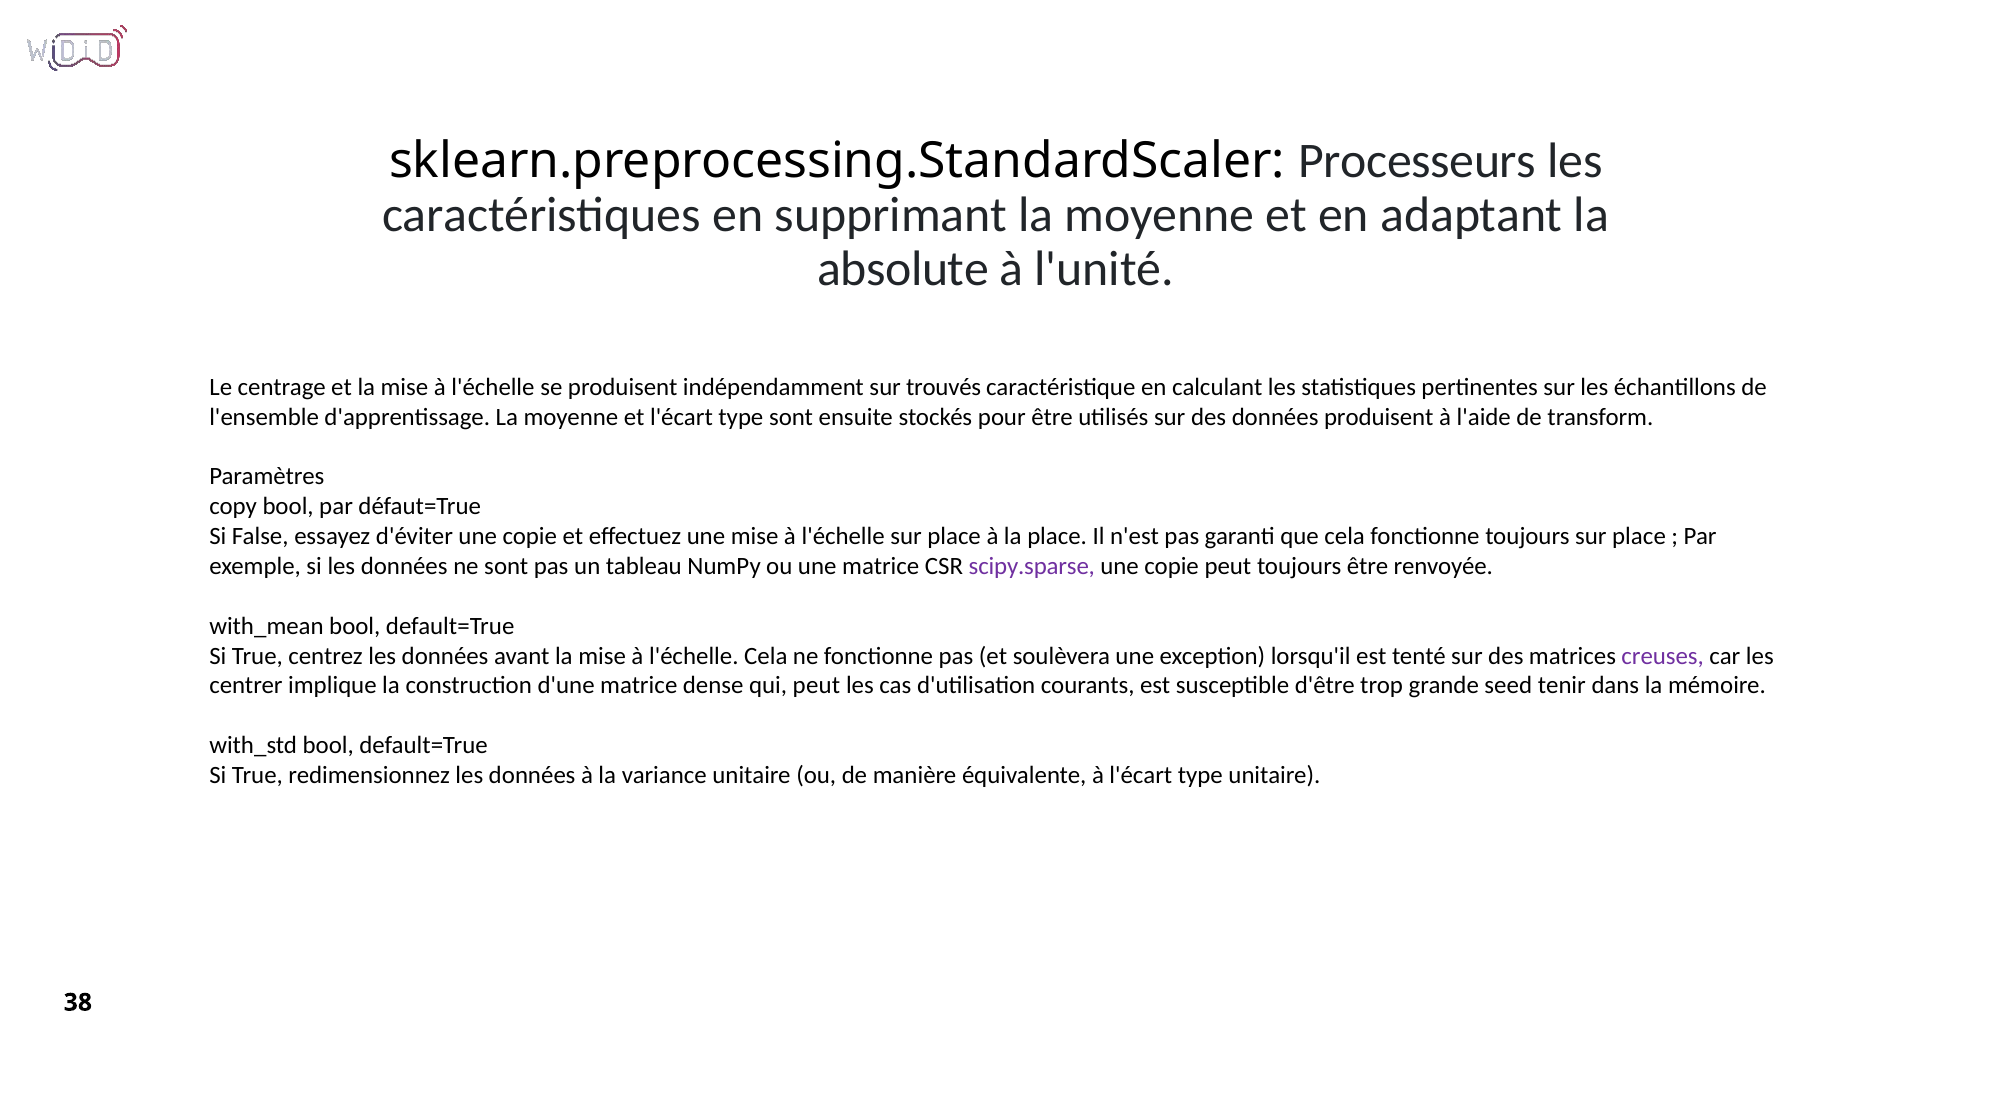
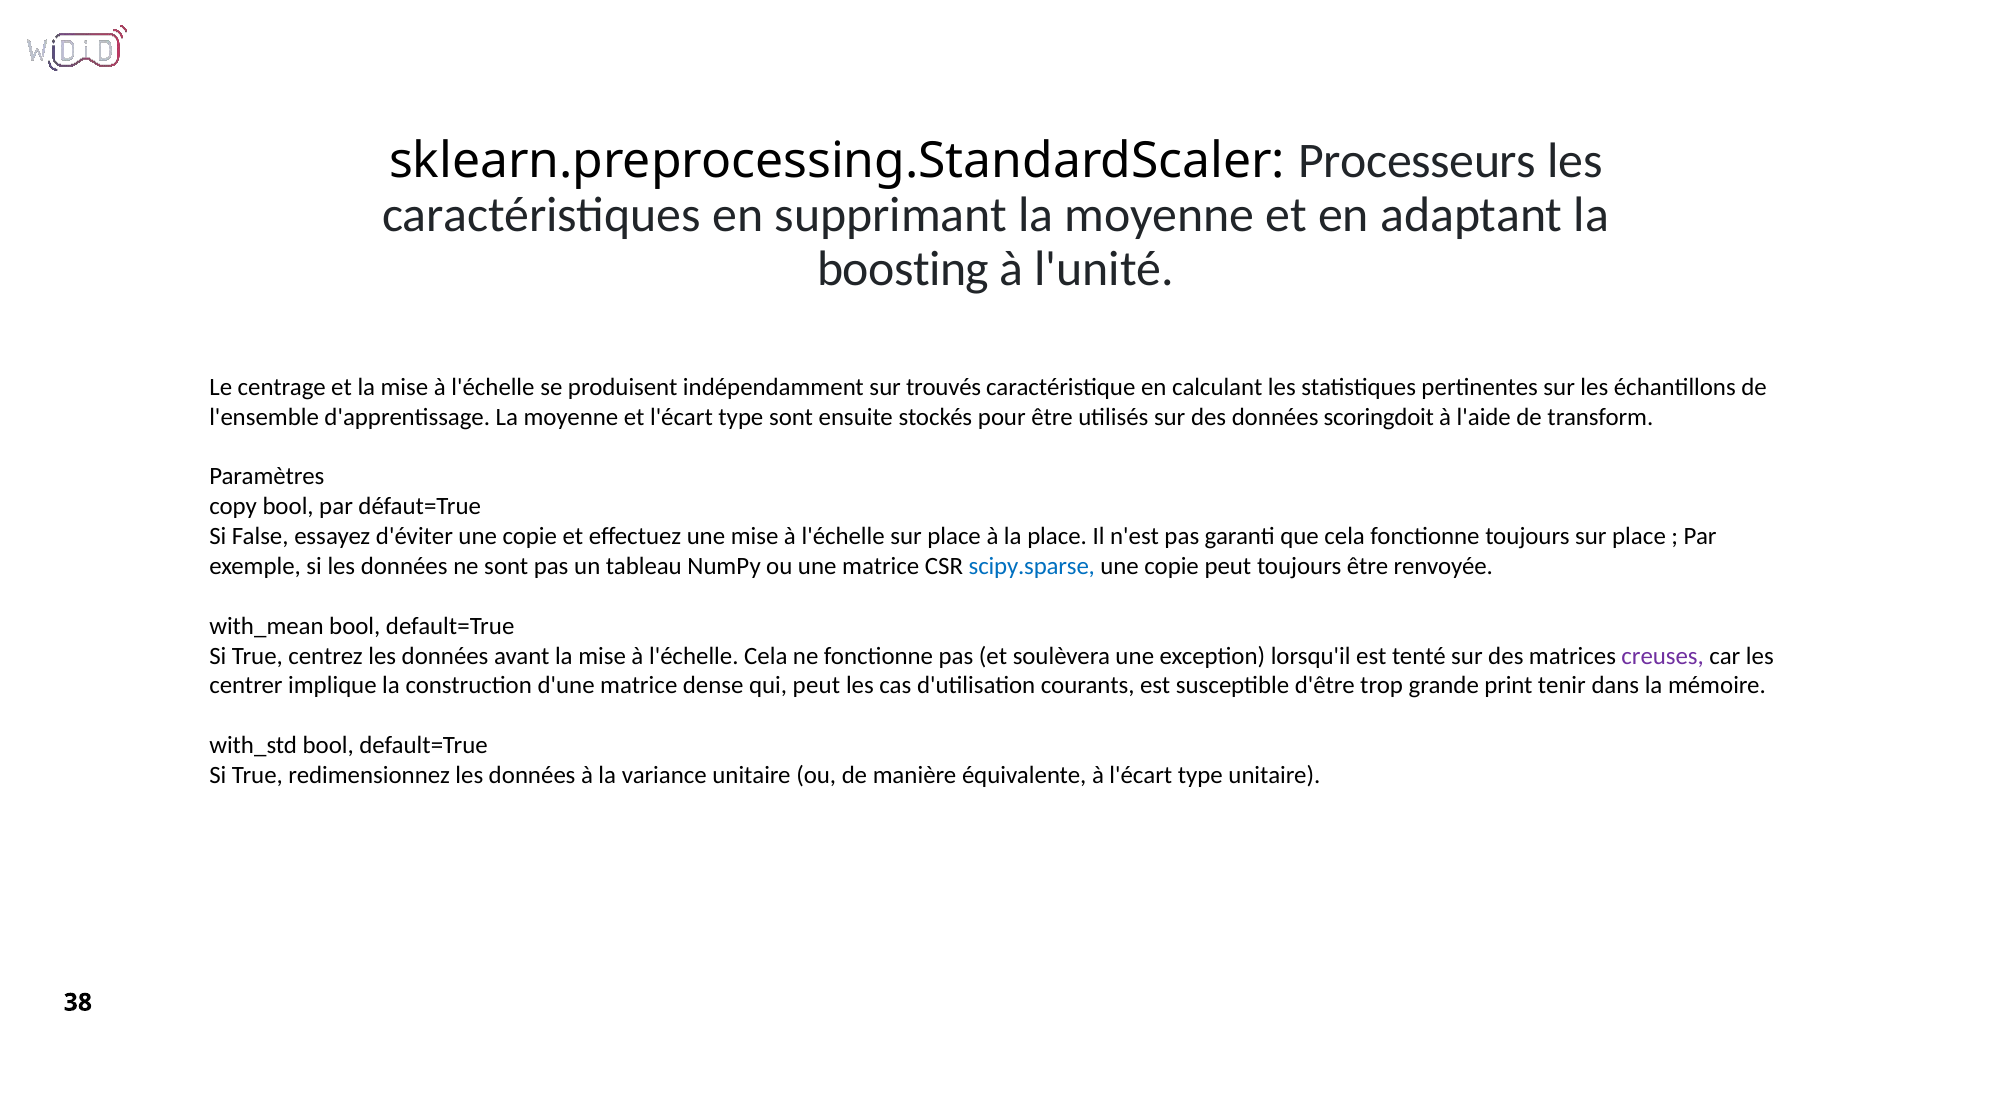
absolute: absolute -> boosting
données produisent: produisent -> scoringdoit
scipy.sparse colour: purple -> blue
seed: seed -> print
